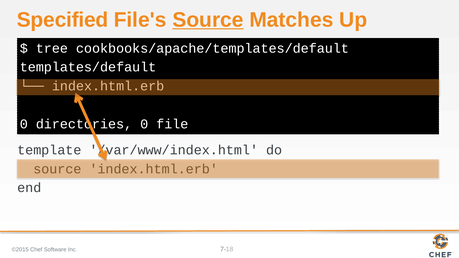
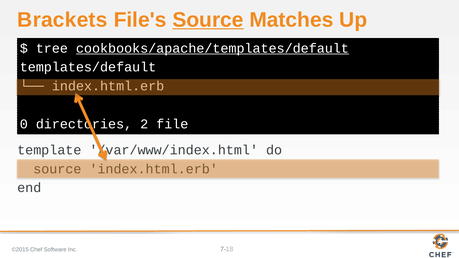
Specified: Specified -> Brackets
cookbooks/apache/templates/default underline: none -> present
0 at (144, 124): 0 -> 2
